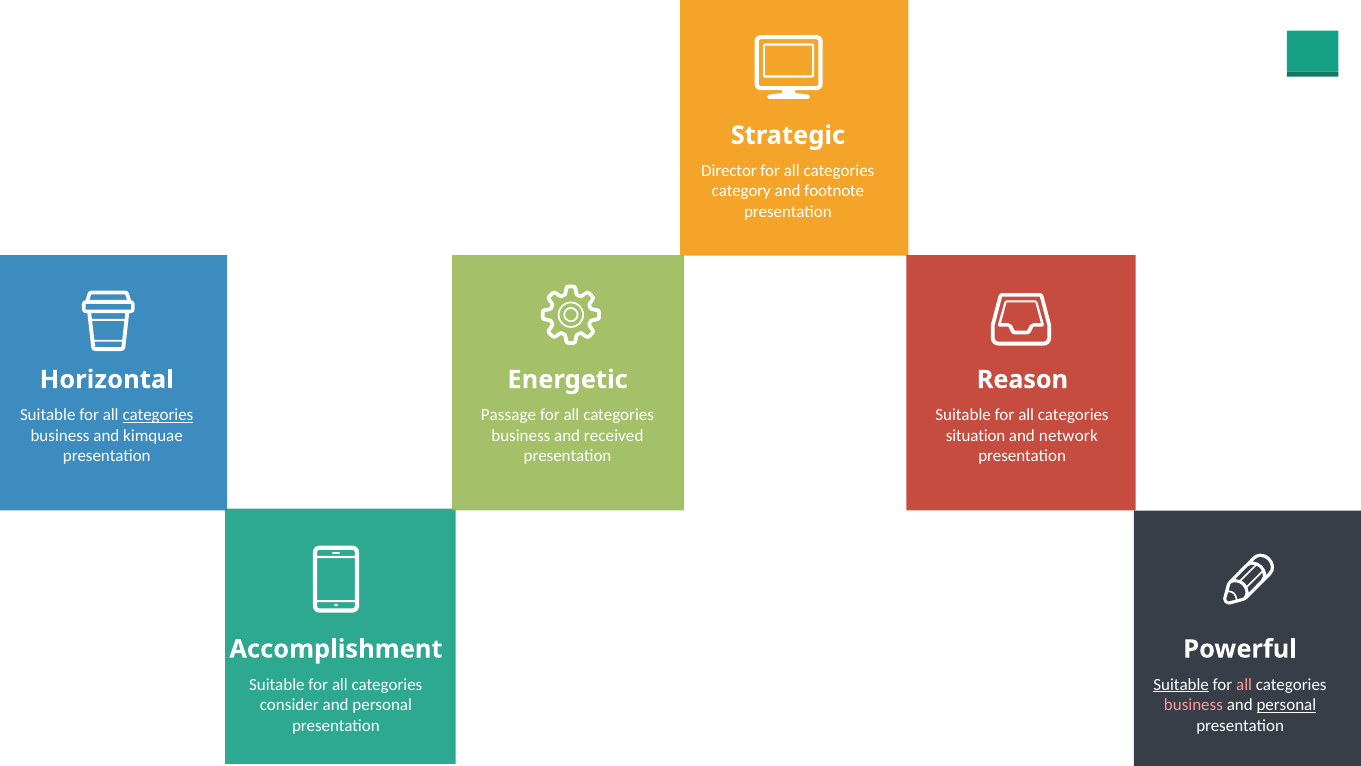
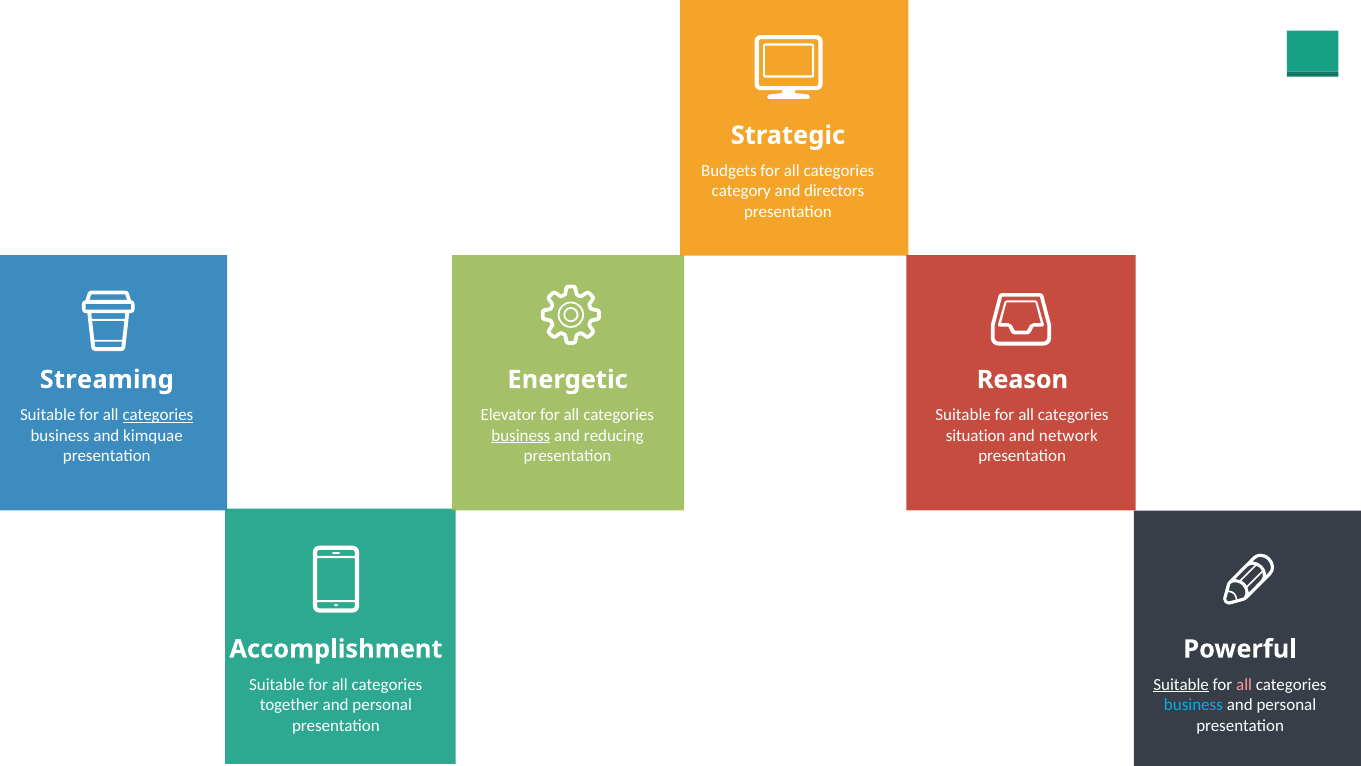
Director: Director -> Budgets
footnote: footnote -> directors
Horizontal: Horizontal -> Streaming
Passage: Passage -> Elevator
business at (521, 435) underline: none -> present
received: received -> reducing
consider: consider -> together
business at (1193, 705) colour: pink -> light blue
personal at (1286, 705) underline: present -> none
